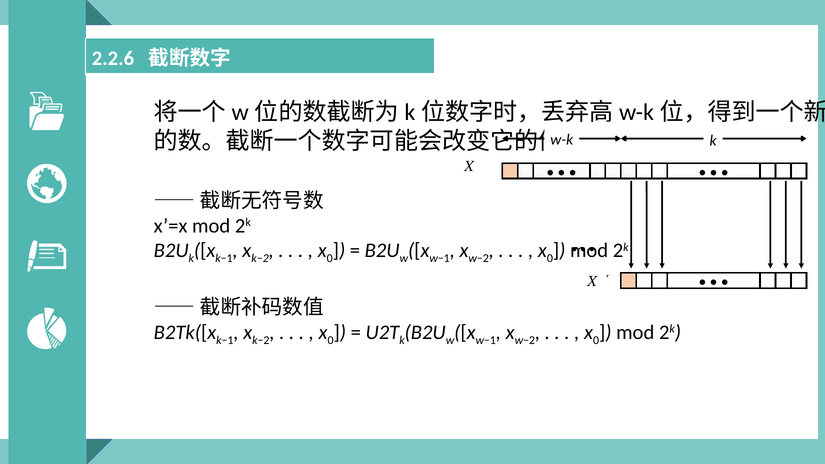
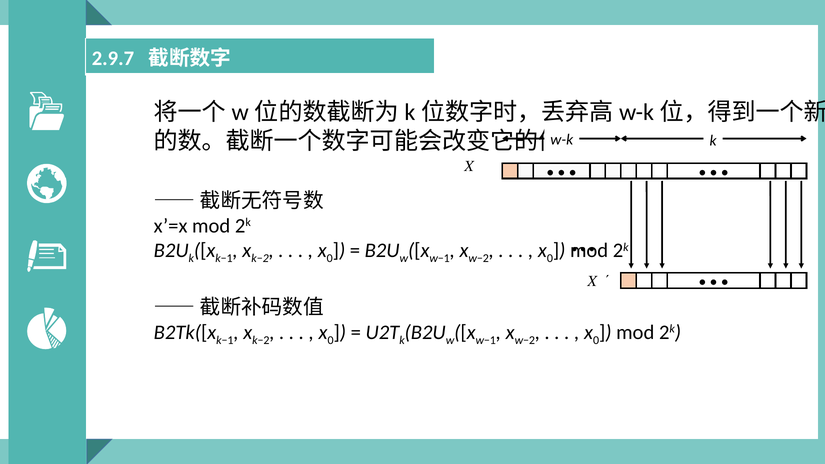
2.2.6: 2.2.6 -> 2.9.7
